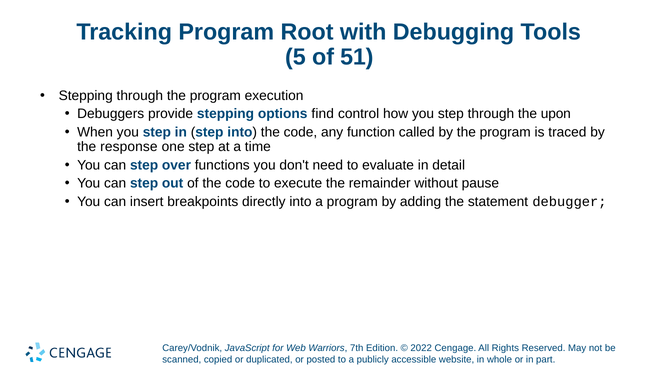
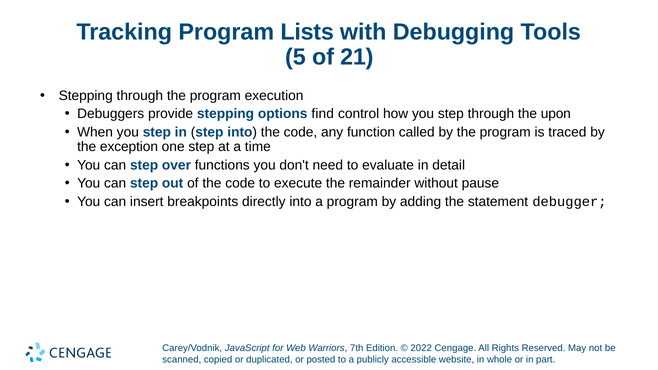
Root: Root -> Lists
51: 51 -> 21
response: response -> exception
